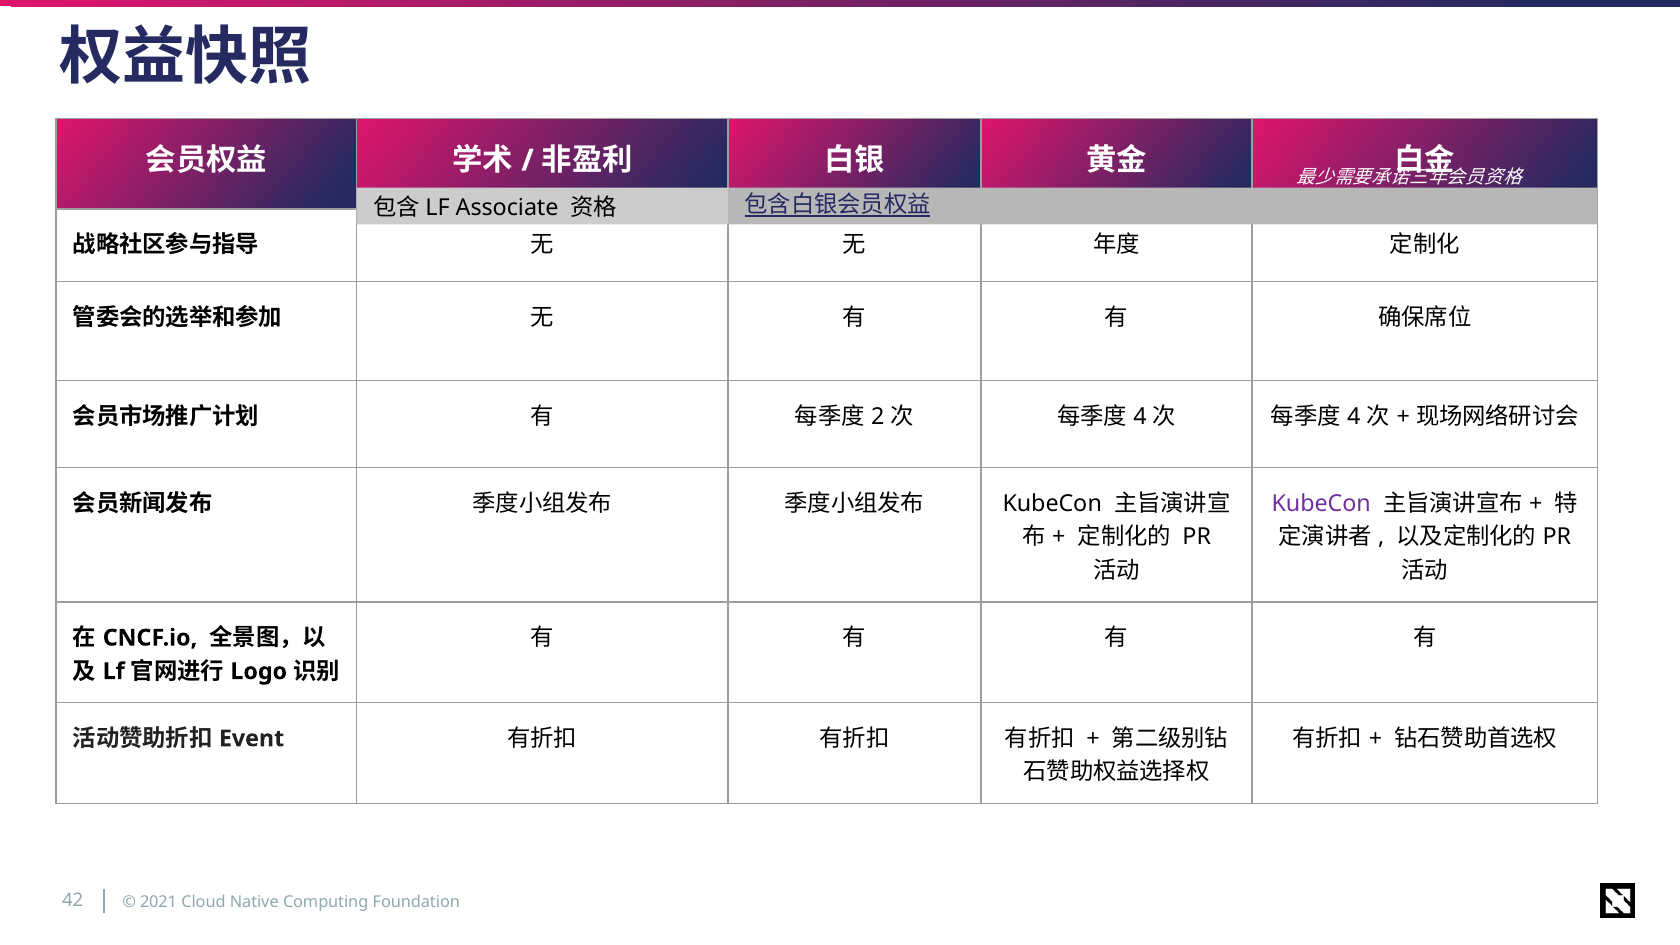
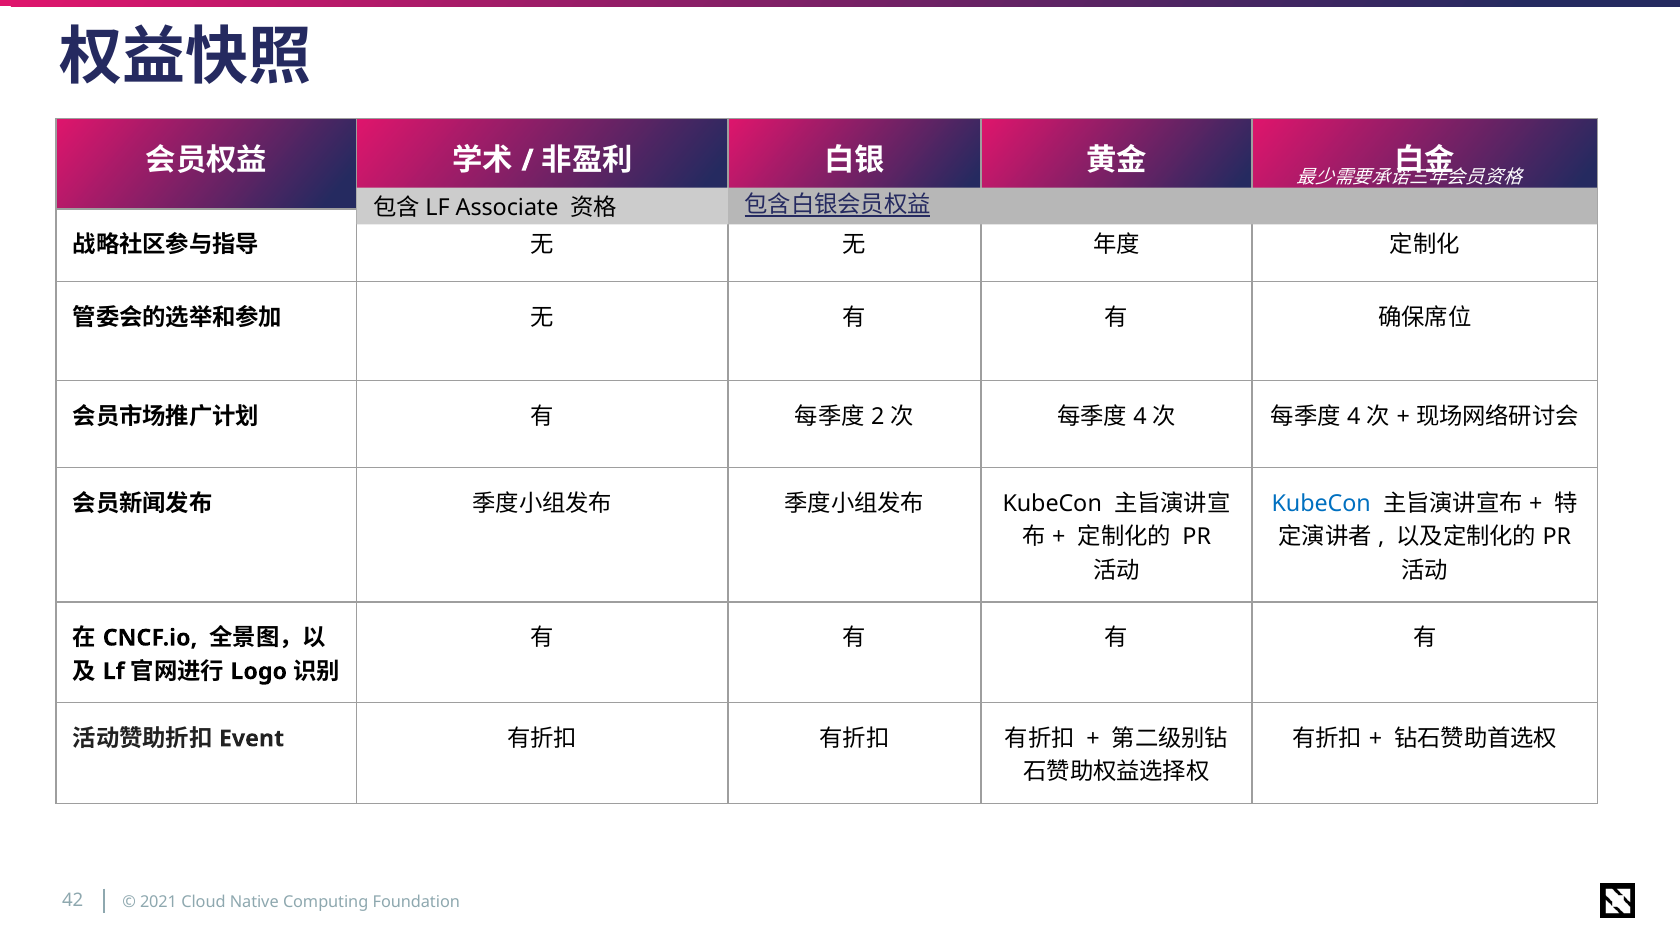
KubeCon at (1321, 504) colour: purple -> blue
